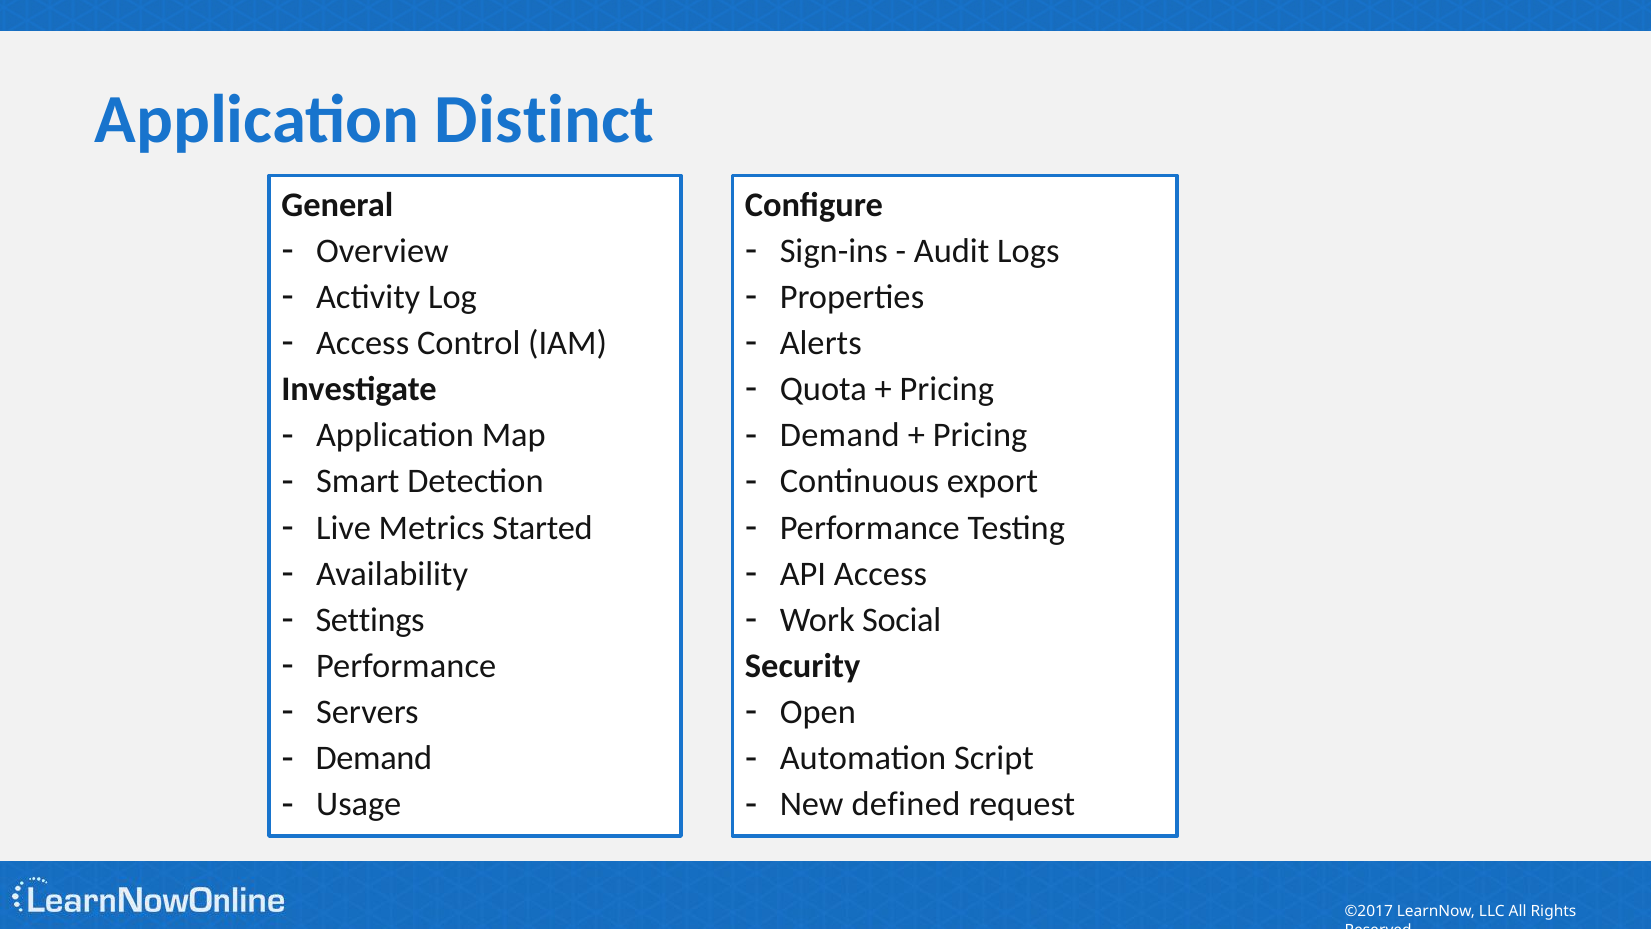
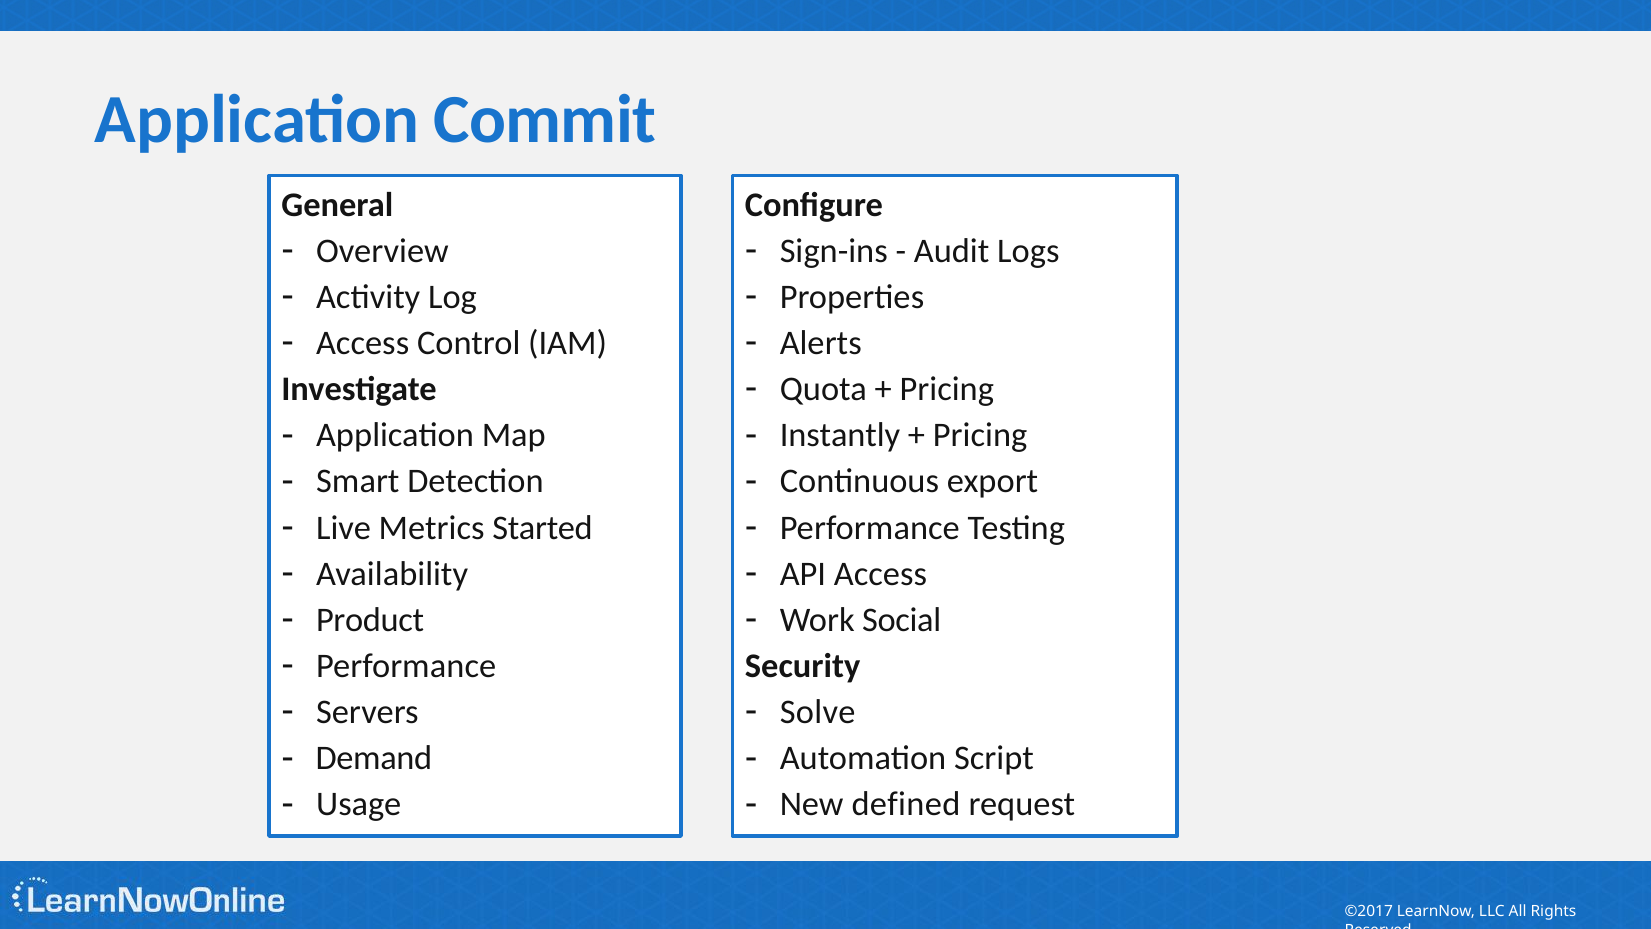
Distinct: Distinct -> Commit
Demand at (840, 435): Demand -> Instantly
Settings: Settings -> Product
Open: Open -> Solve
